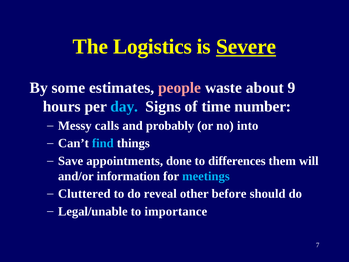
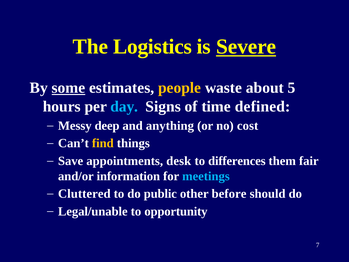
some underline: none -> present
people colour: pink -> yellow
9: 9 -> 5
number: number -> defined
calls: calls -> deep
probably: probably -> anything
into: into -> cost
find colour: light blue -> yellow
done: done -> desk
will: will -> fair
reveal: reveal -> public
importance: importance -> opportunity
